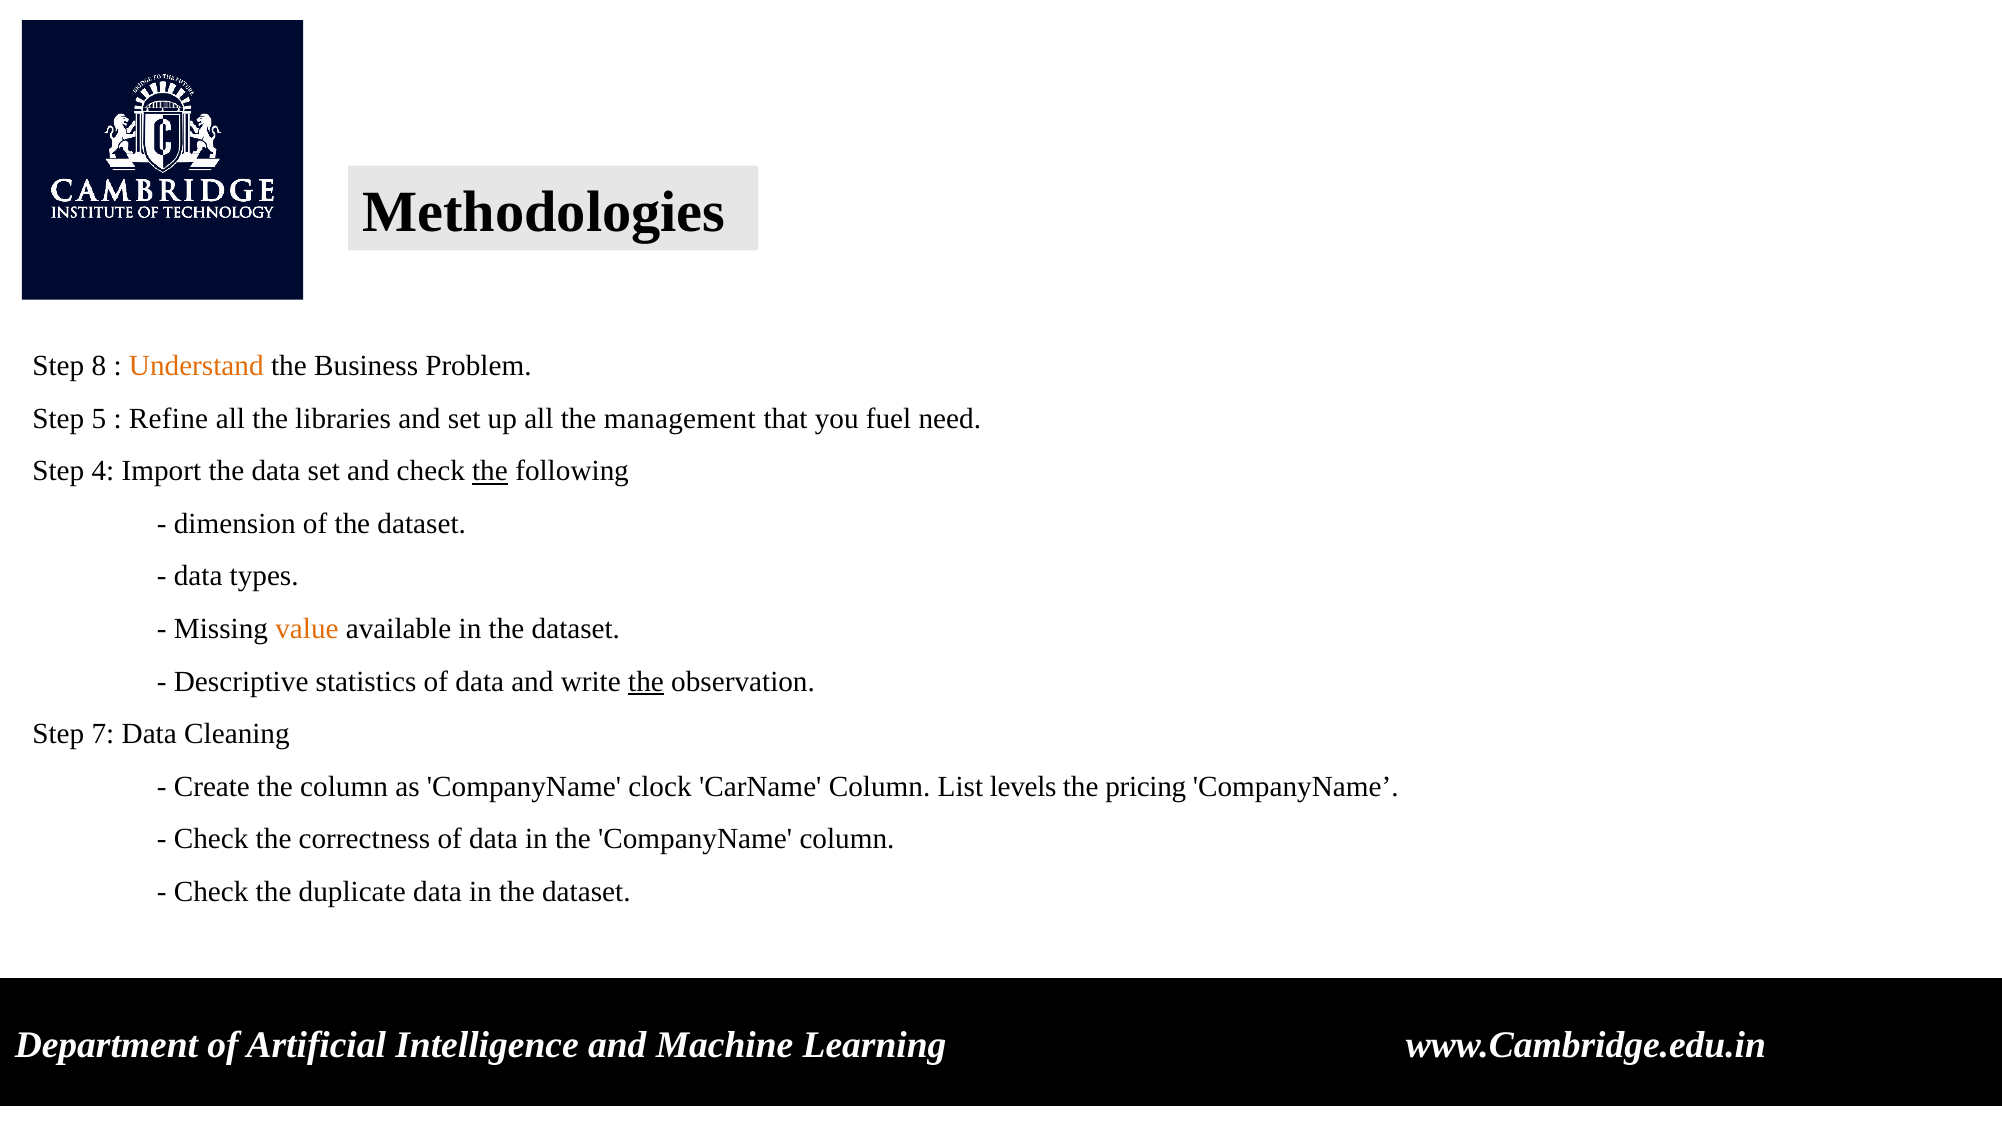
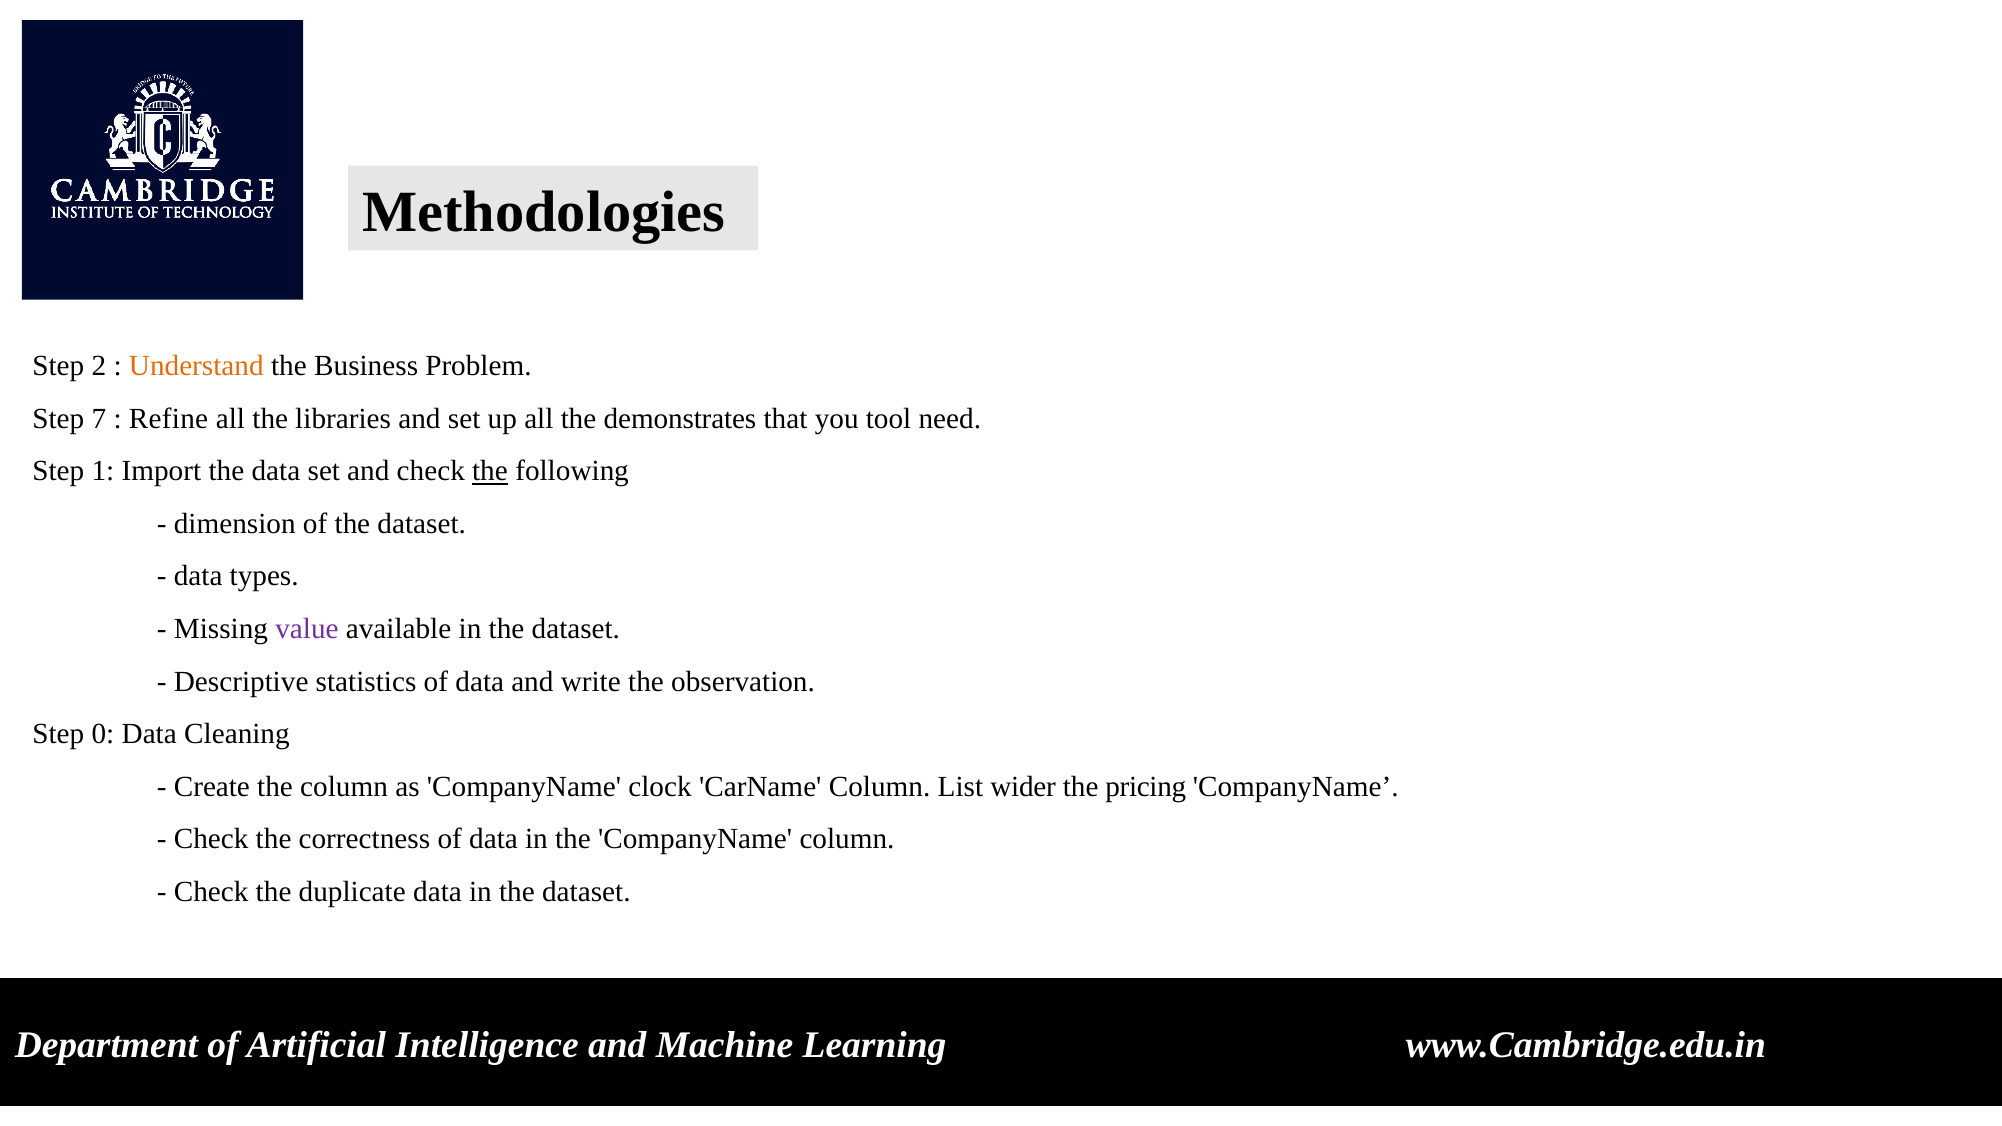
8: 8 -> 2
5: 5 -> 7
management: management -> demonstrates
fuel: fuel -> tool
4: 4 -> 1
value colour: orange -> purple
the at (646, 682) underline: present -> none
7: 7 -> 0
levels: levels -> wider
